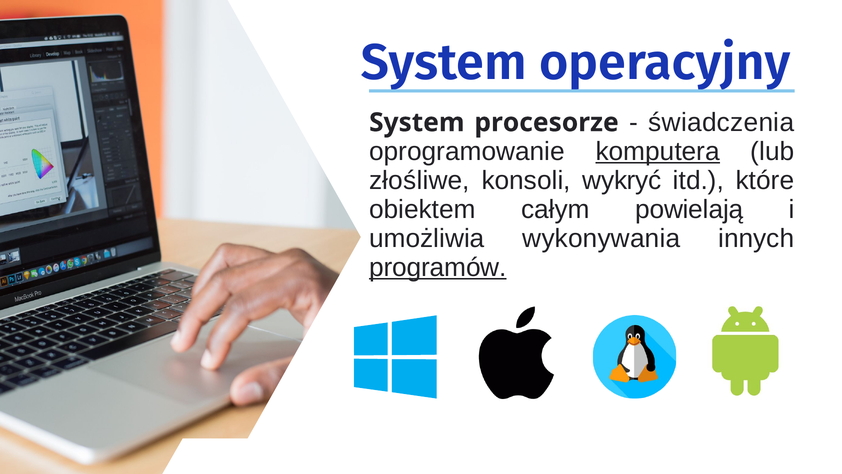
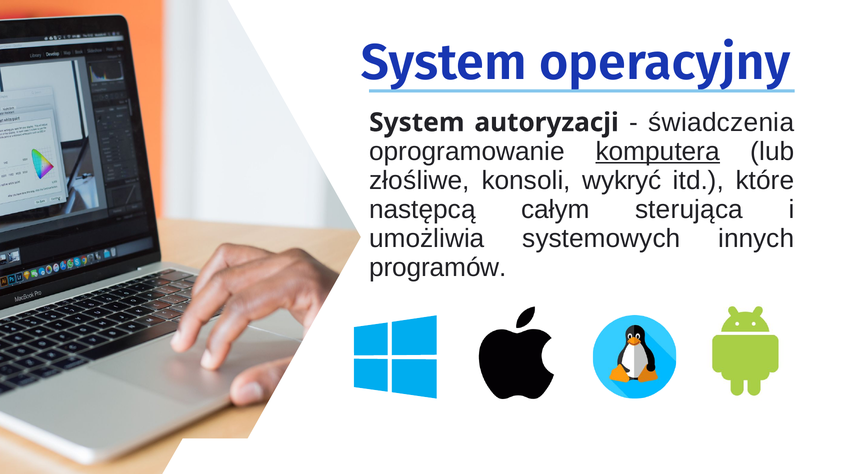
procesorze: procesorze -> autoryzacji
obiektem: obiektem -> następcą
powielają: powielają -> sterująca
wykonywania: wykonywania -> systemowych
programów underline: present -> none
